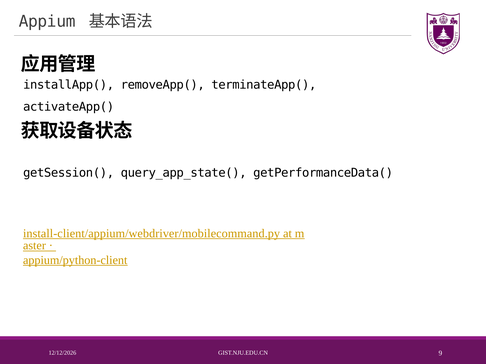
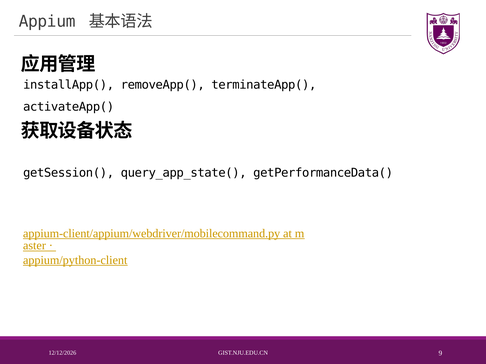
install-client/appium/webdriver/mobilecommand.py: install-client/appium/webdriver/mobilecommand.py -> appium-client/appium/webdriver/mobilecommand.py
